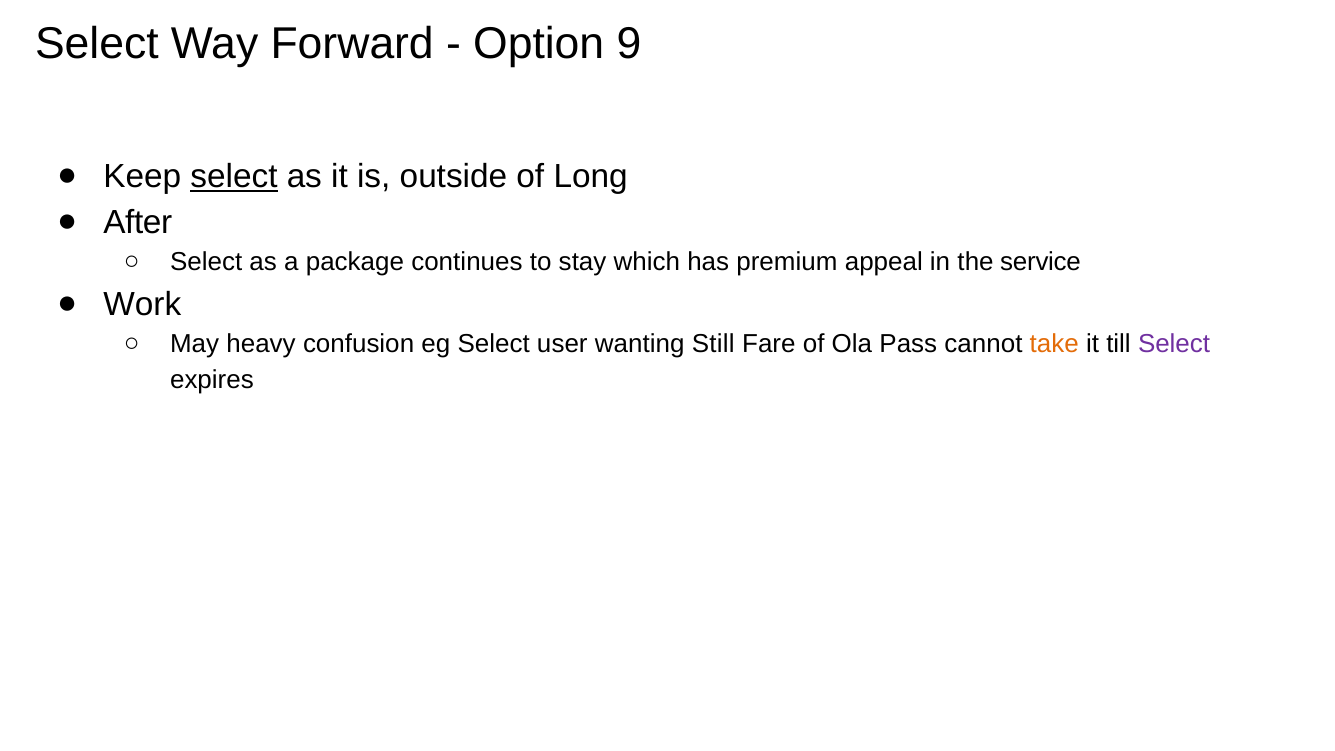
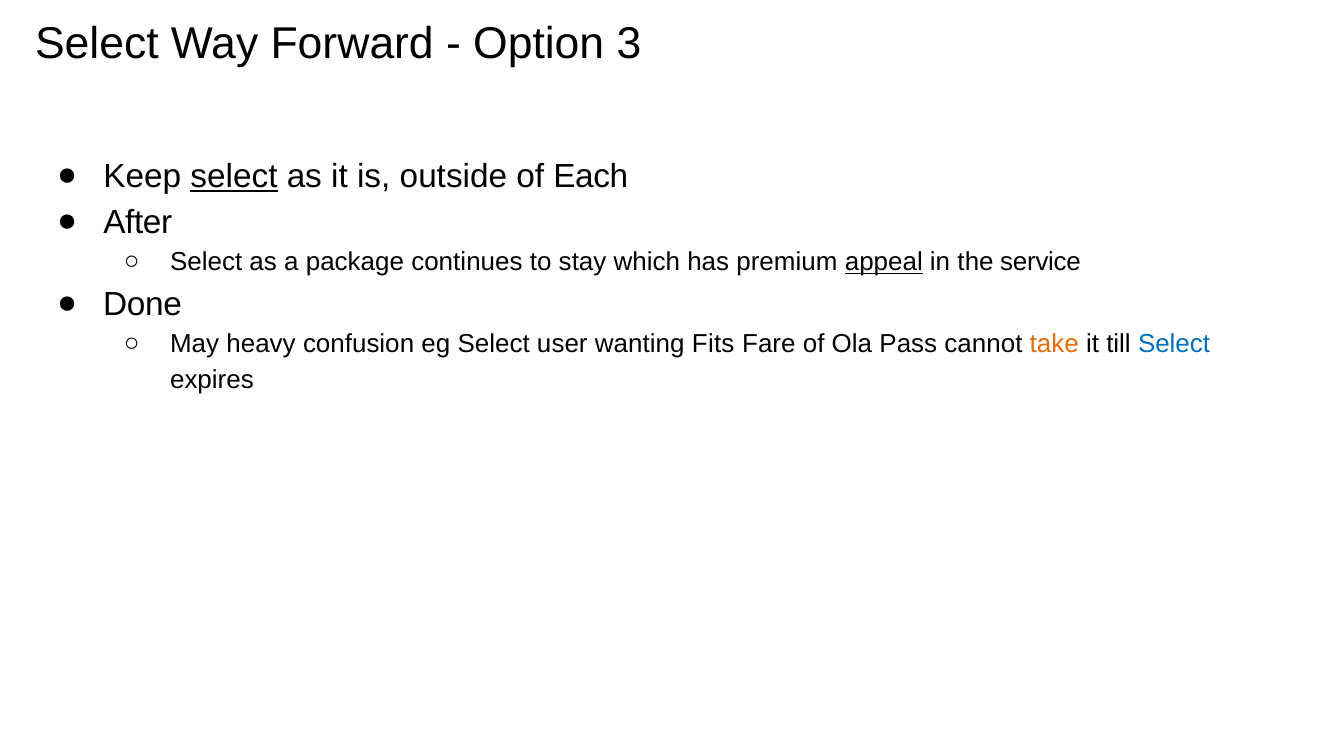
9: 9 -> 3
Long: Long -> Each
appeal underline: none -> present
Work: Work -> Done
Still: Still -> Fits
Select at (1174, 344) colour: purple -> blue
